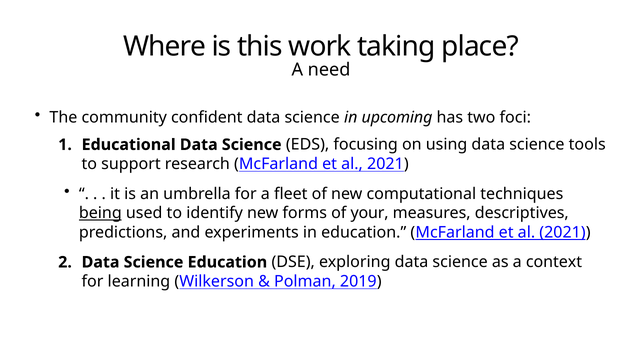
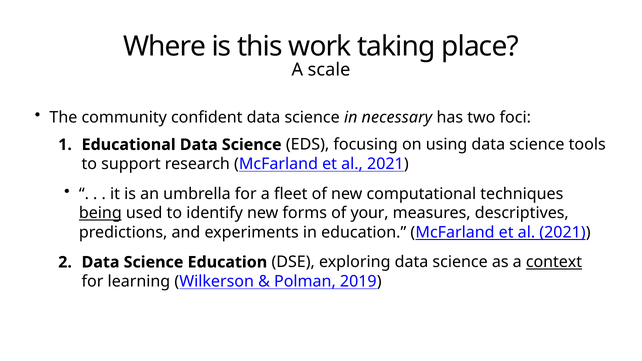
need: need -> scale
upcoming: upcoming -> necessary
context underline: none -> present
